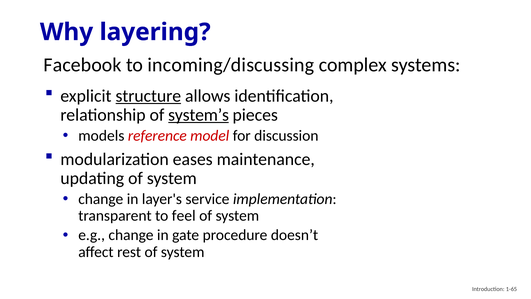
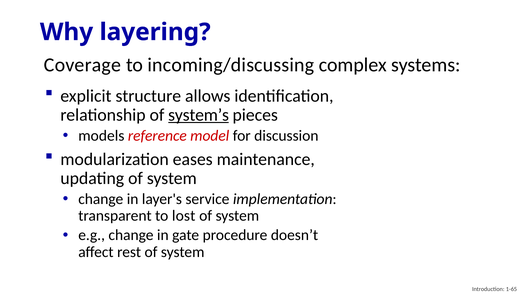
Facebook: Facebook -> Coverage
structure underline: present -> none
feel: feel -> lost
